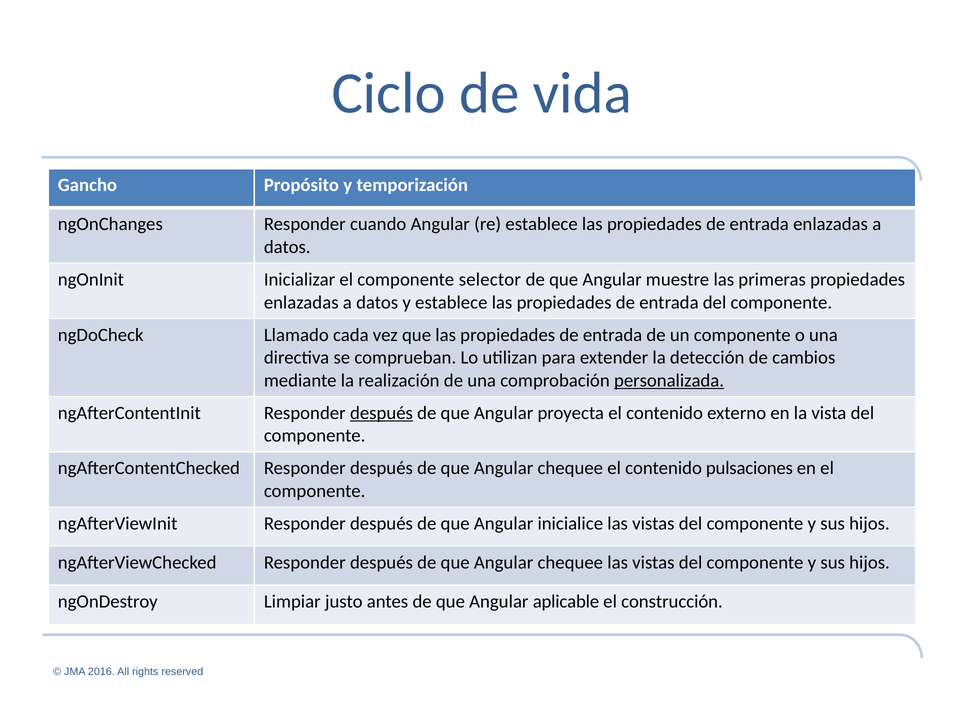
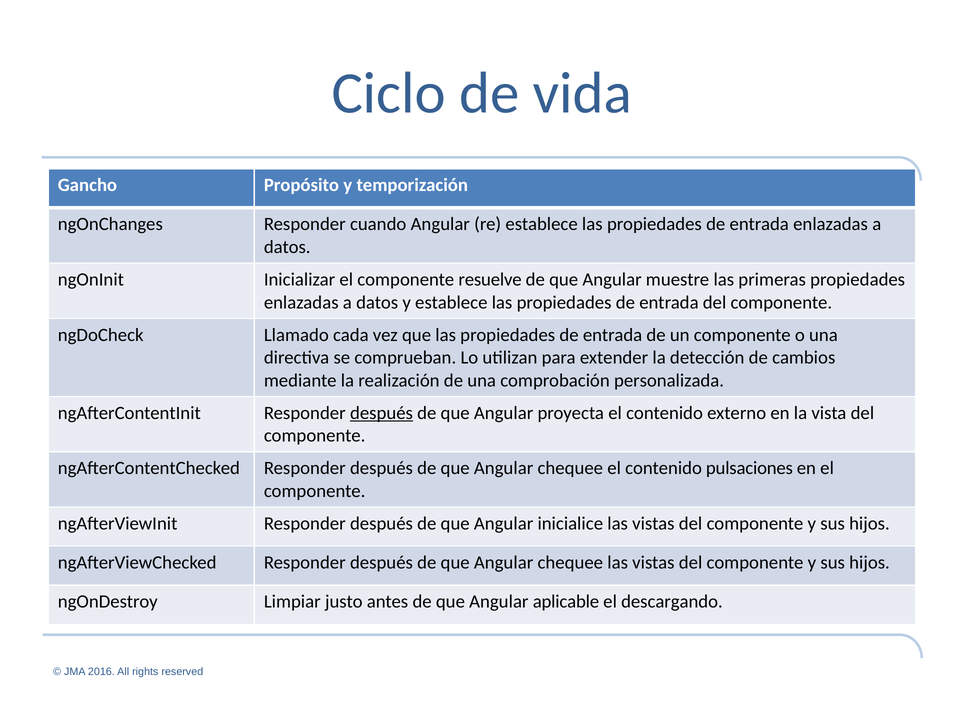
selector: selector -> resuelve
personalizada underline: present -> none
construcción: construcción -> descargando
